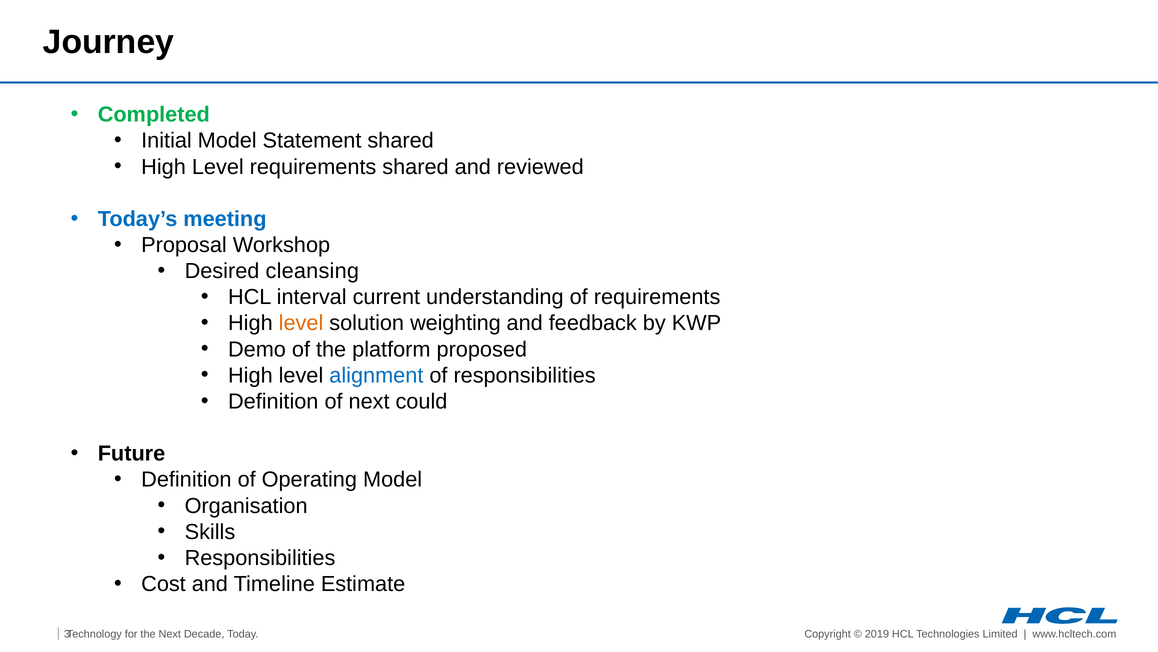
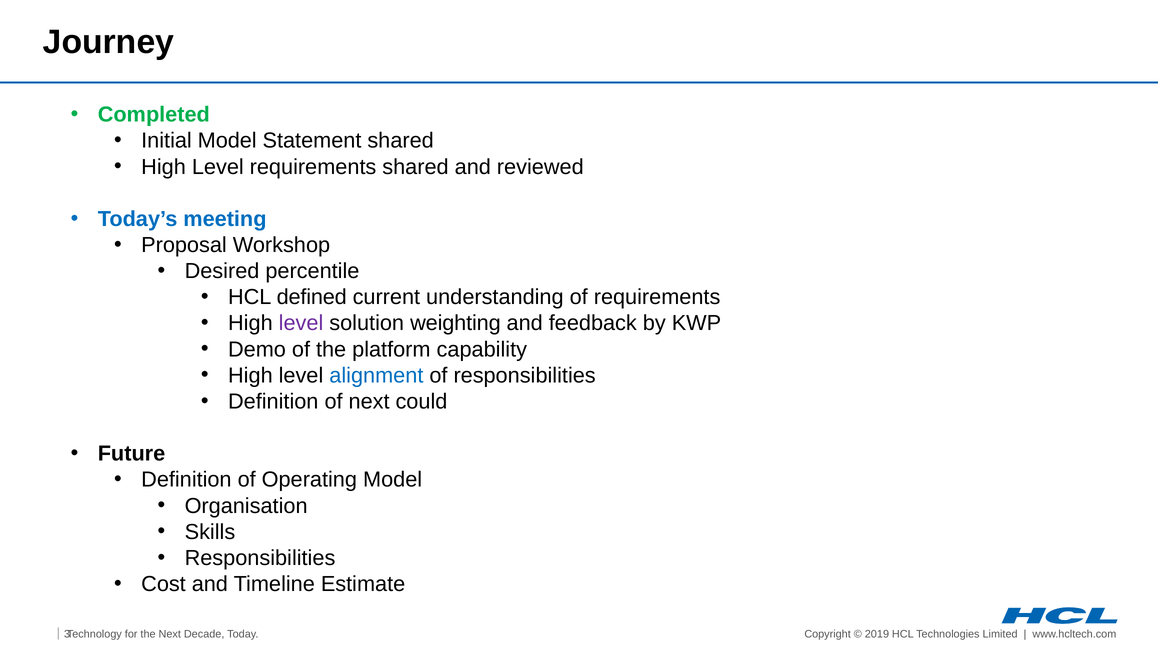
cleansing: cleansing -> percentile
interval: interval -> defined
level at (301, 323) colour: orange -> purple
proposed: proposed -> capability
